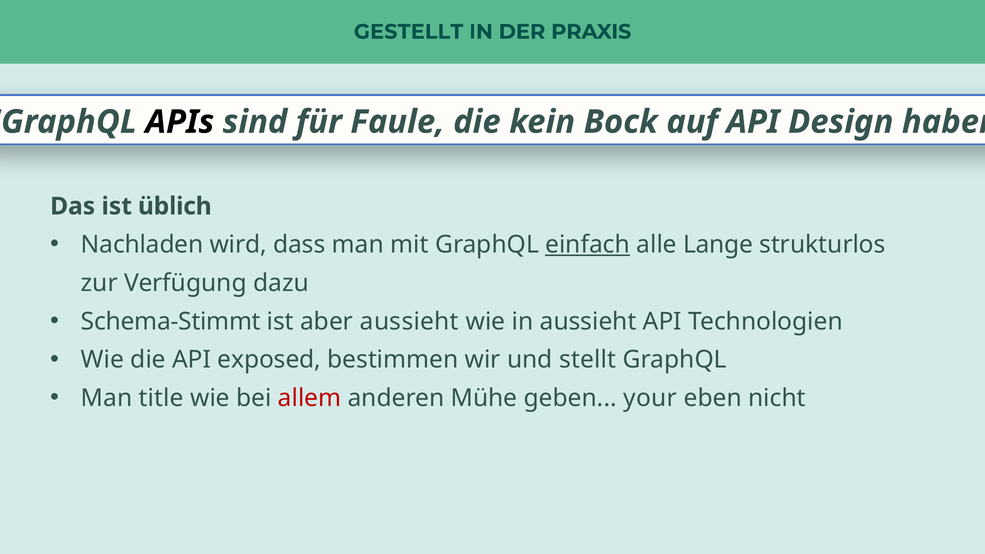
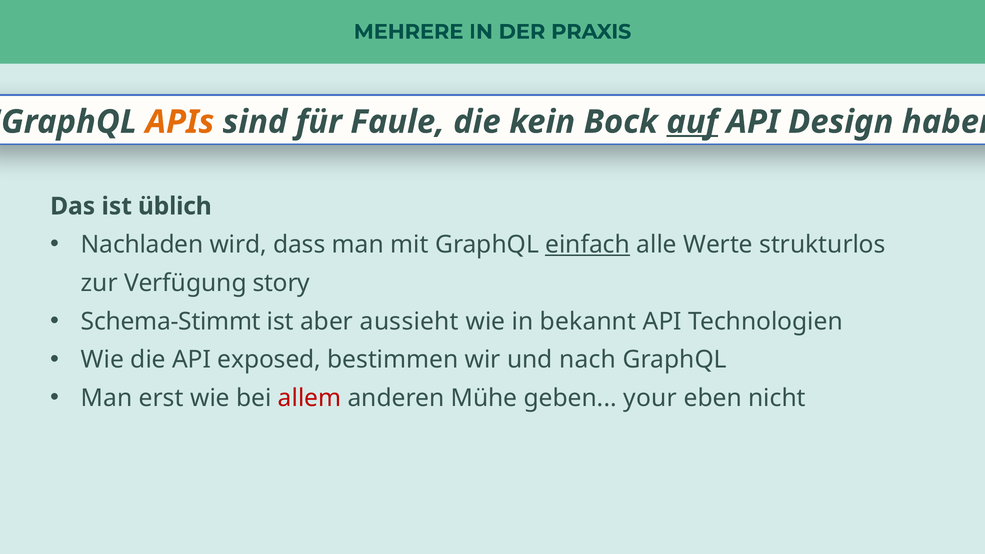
GESTELLT: GESTELLT -> MEHRERE
APIs colour: black -> orange
auf underline: none -> present
Lange: Lange -> Werte
dazu: dazu -> story
in aussieht: aussieht -> bekannt
stellt: stellt -> nach
title: title -> erst
